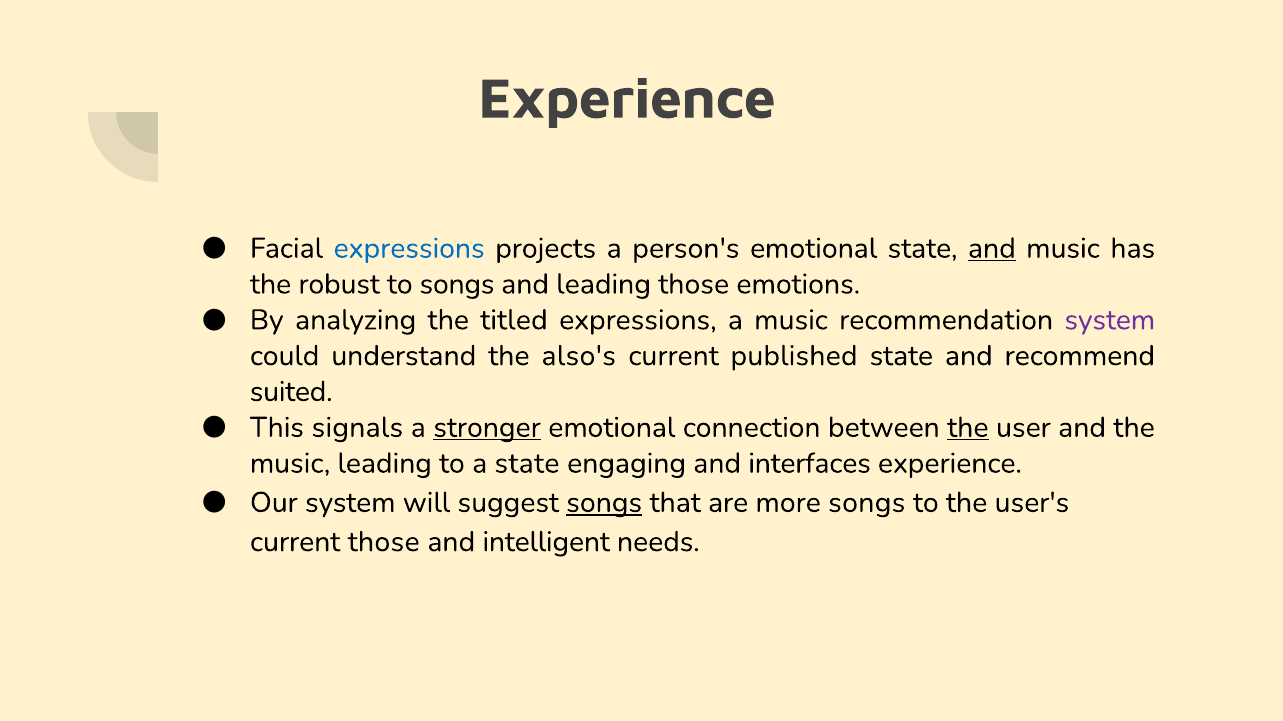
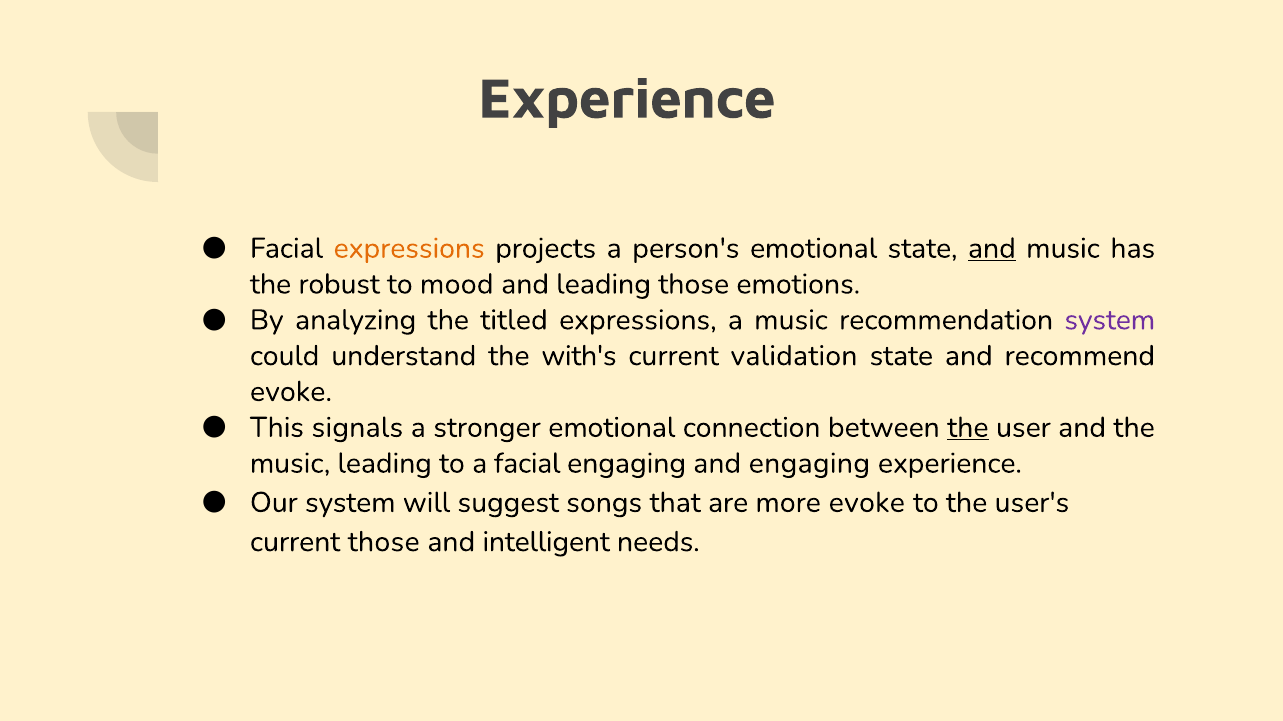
expressions at (409, 249) colour: blue -> orange
to songs: songs -> mood
also's: also's -> with's
published: published -> validation
suited at (291, 392): suited -> evoke
stronger underline: present -> none
a state: state -> facial
and interfaces: interfaces -> engaging
songs at (604, 503) underline: present -> none
more songs: songs -> evoke
